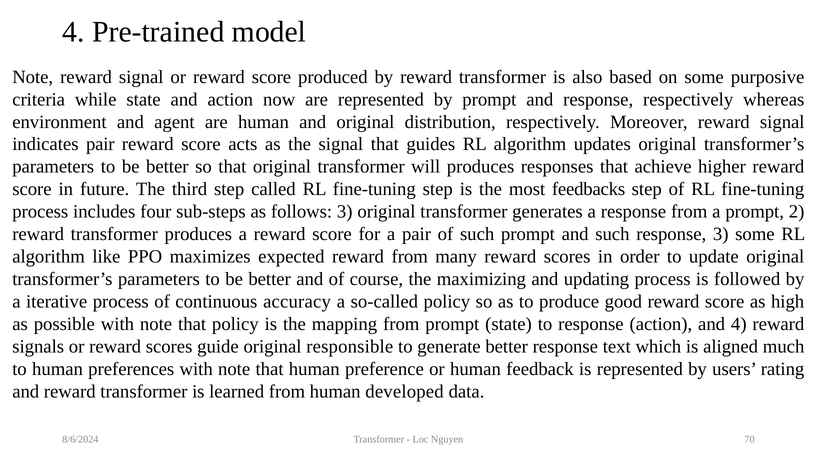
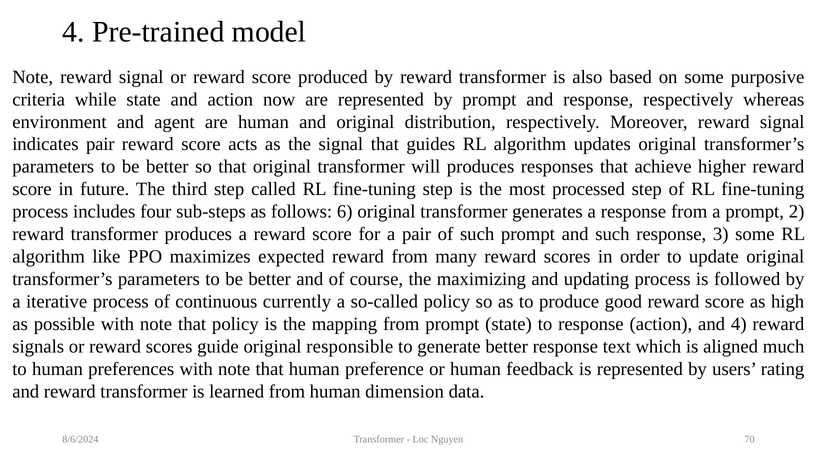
feedbacks: feedbacks -> processed
follows 3: 3 -> 6
accuracy: accuracy -> currently
developed: developed -> dimension
